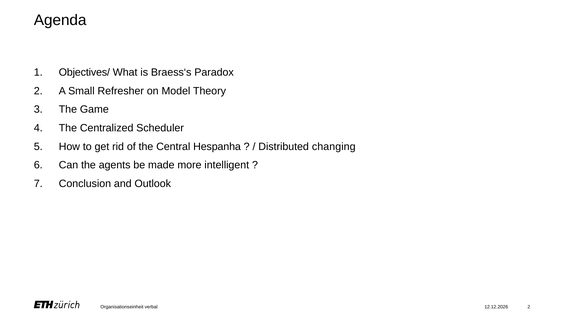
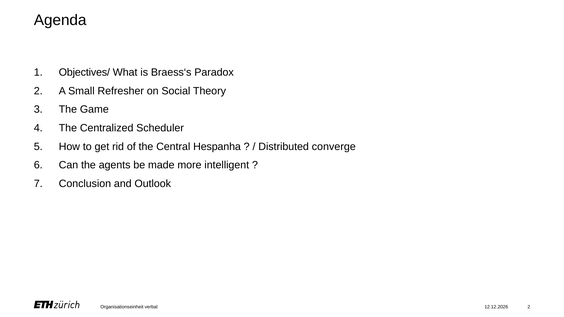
Model: Model -> Social
changing: changing -> converge
